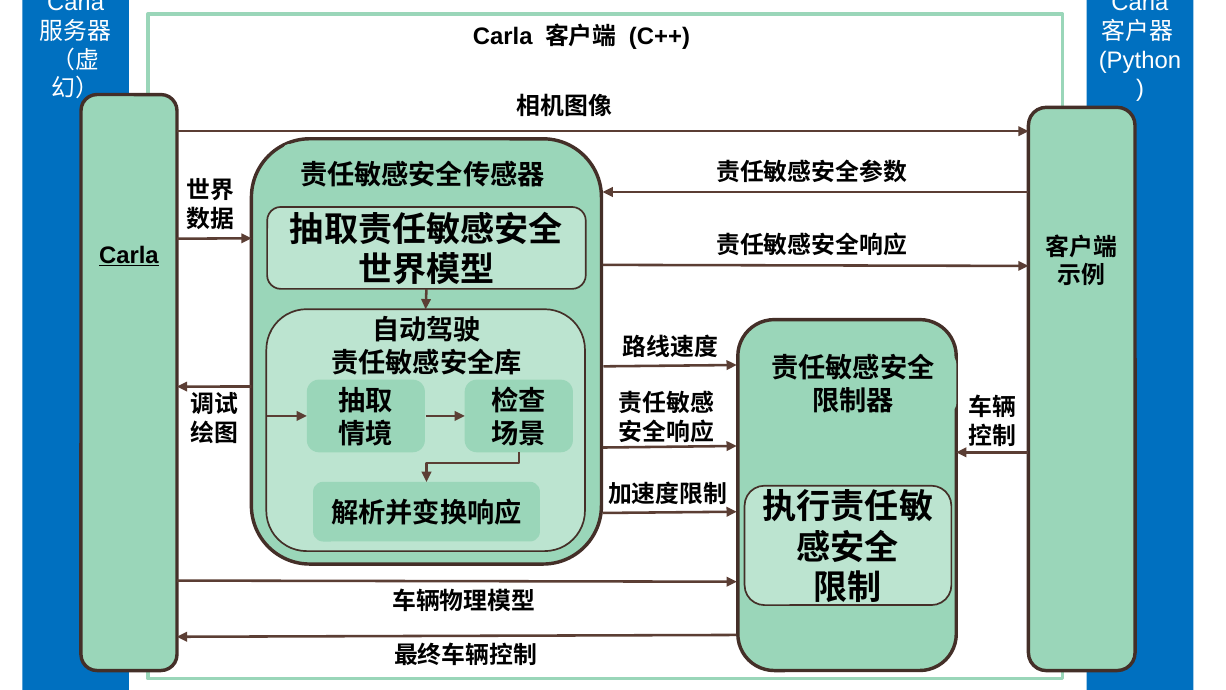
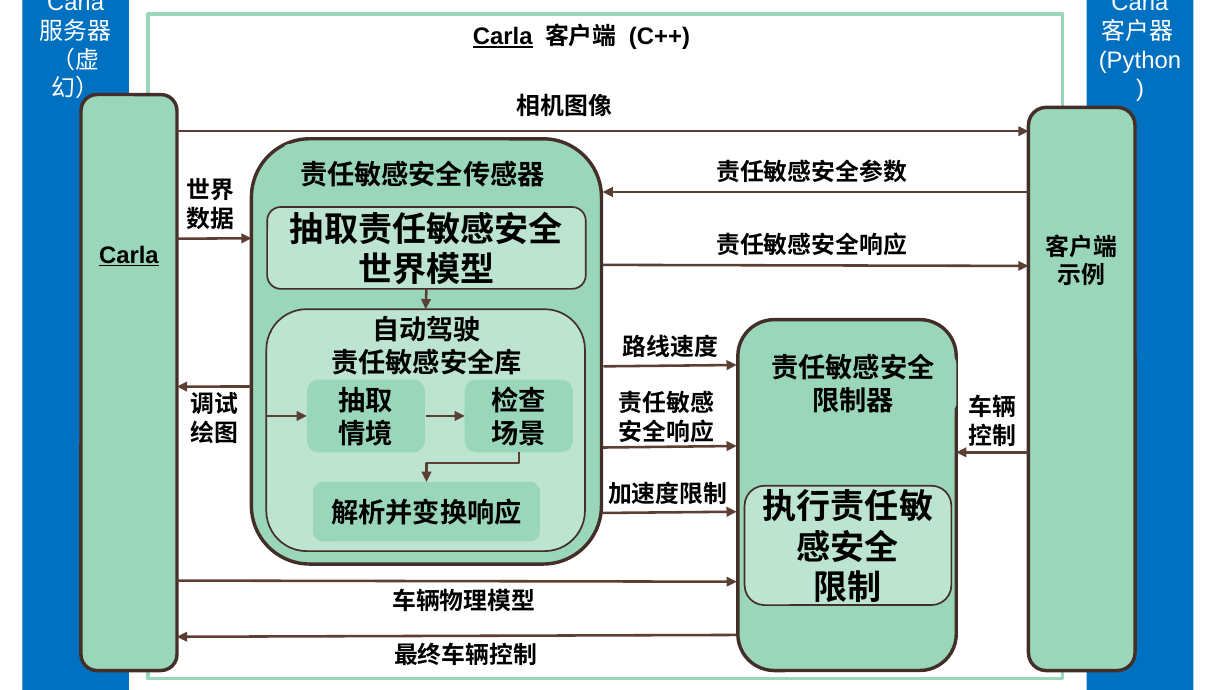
Carla at (503, 37) underline: none -> present
